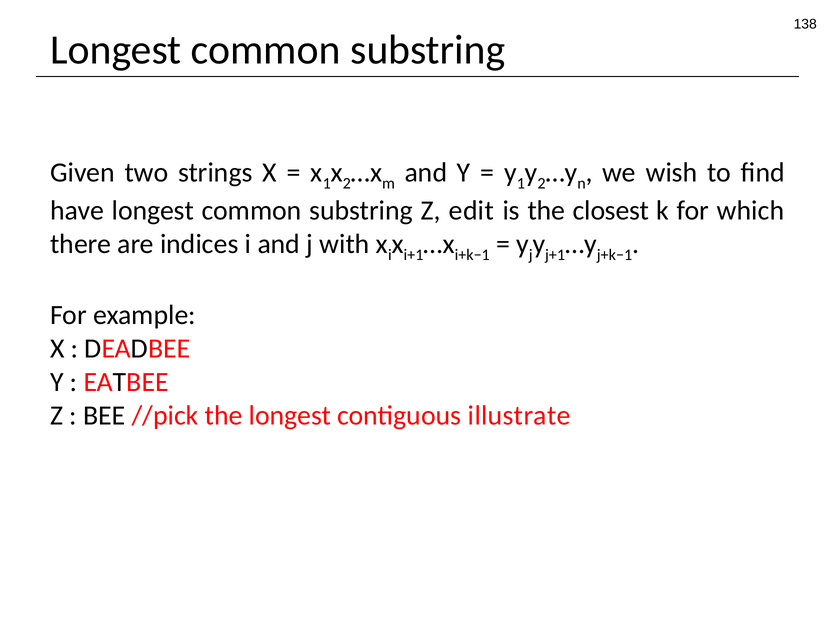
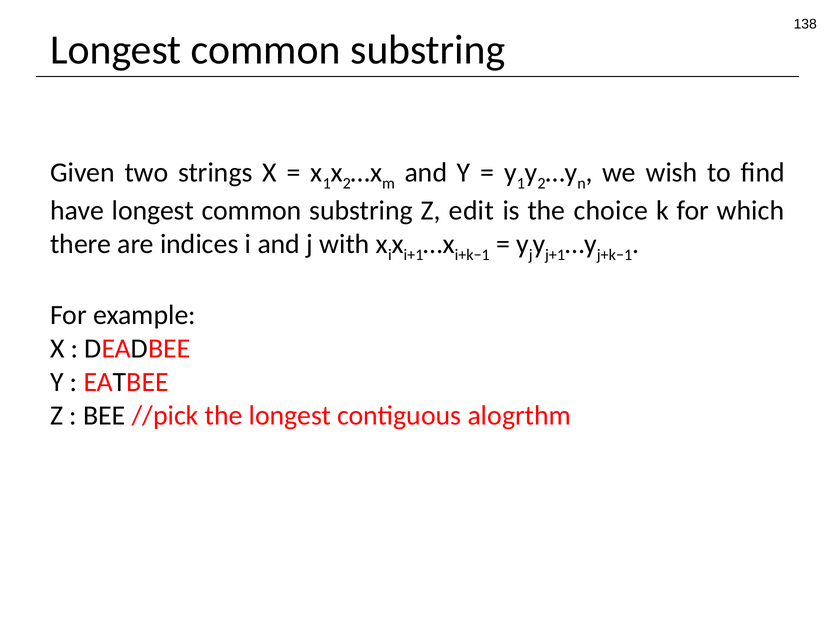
closest: closest -> choice
illustrate: illustrate -> alogrthm
